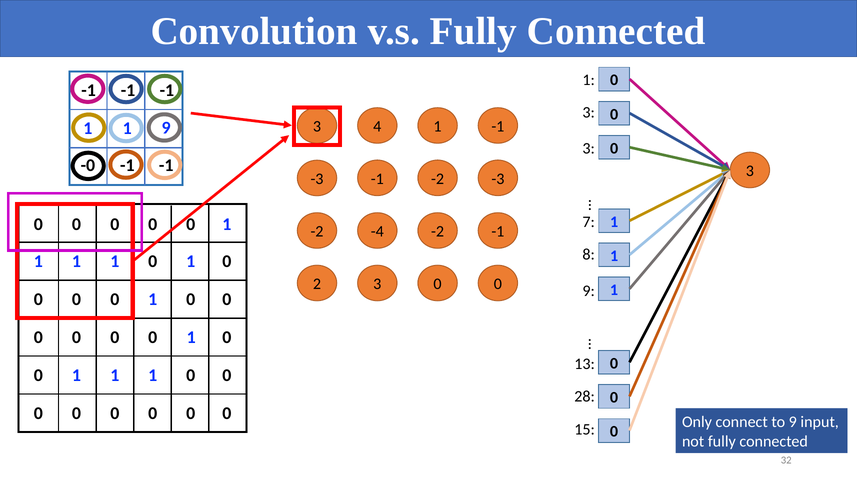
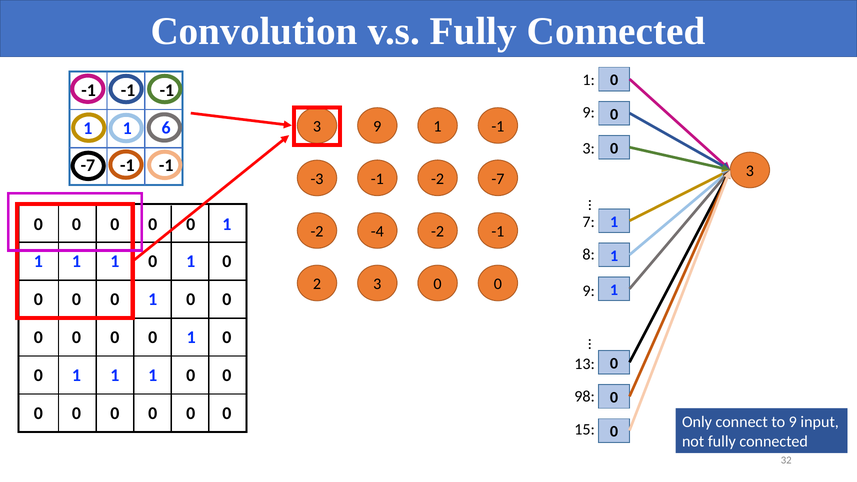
3 at (589, 112): 3 -> 9
3 4: 4 -> 9
1 9: 9 -> 6
-0 at (88, 165): -0 -> -7
-2 -3: -3 -> -7
28: 28 -> 98
